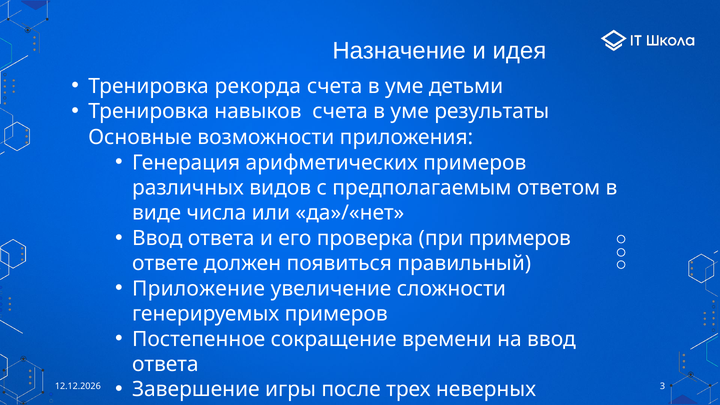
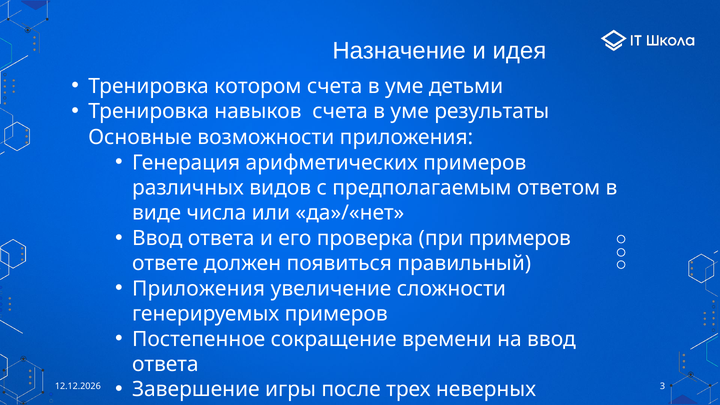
Тренировка рекорда: рекорда -> котором
Приложение at (199, 289): Приложение -> Приложения
